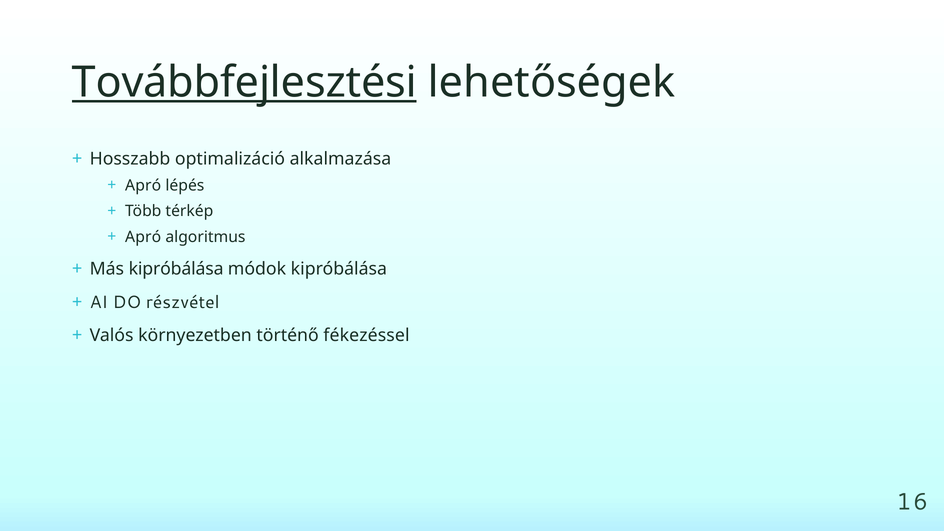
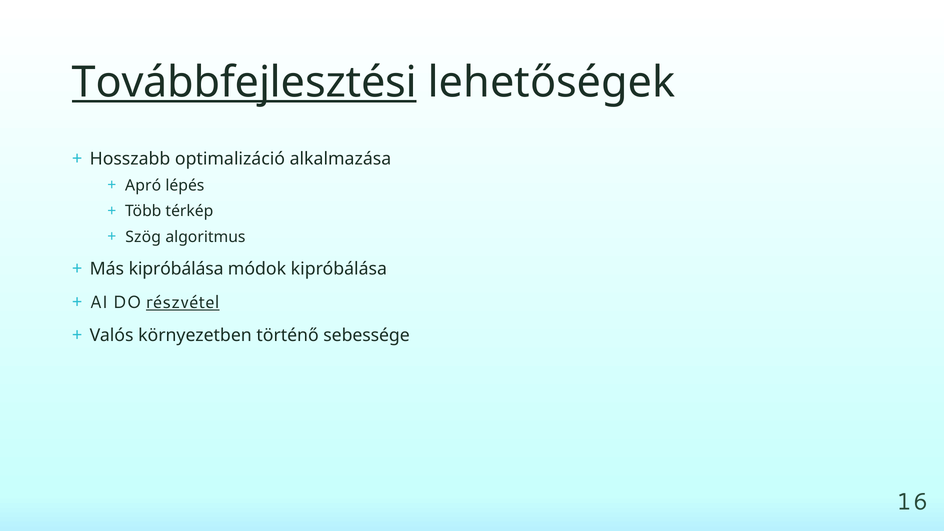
Apró at (143, 237): Apró -> Szög
részvétel underline: none -> present
fékezéssel: fékezéssel -> sebessége
